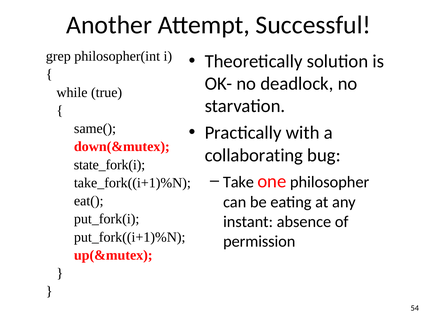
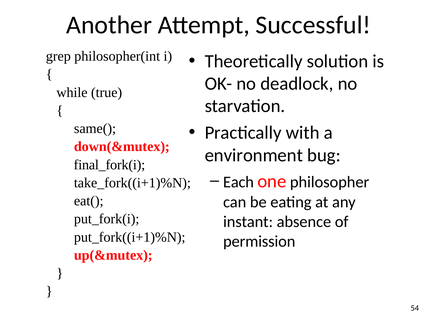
collaborating: collaborating -> environment
state_fork(i: state_fork(i -> final_fork(i
Take: Take -> Each
